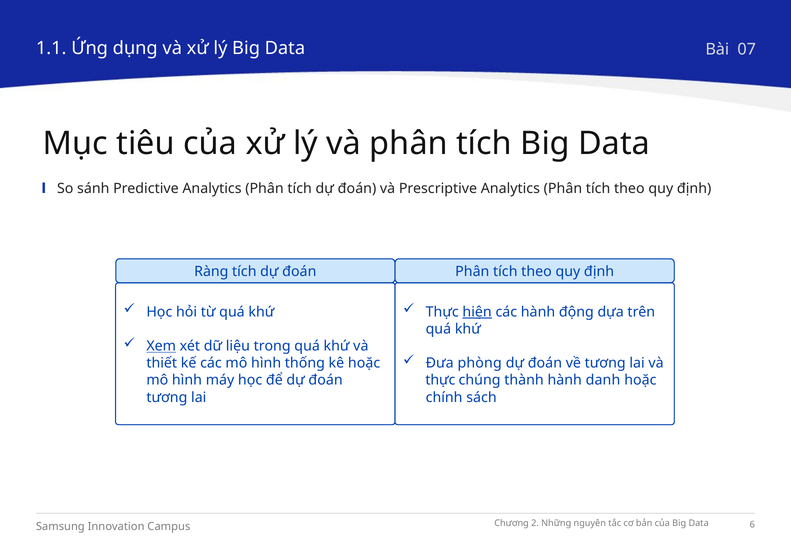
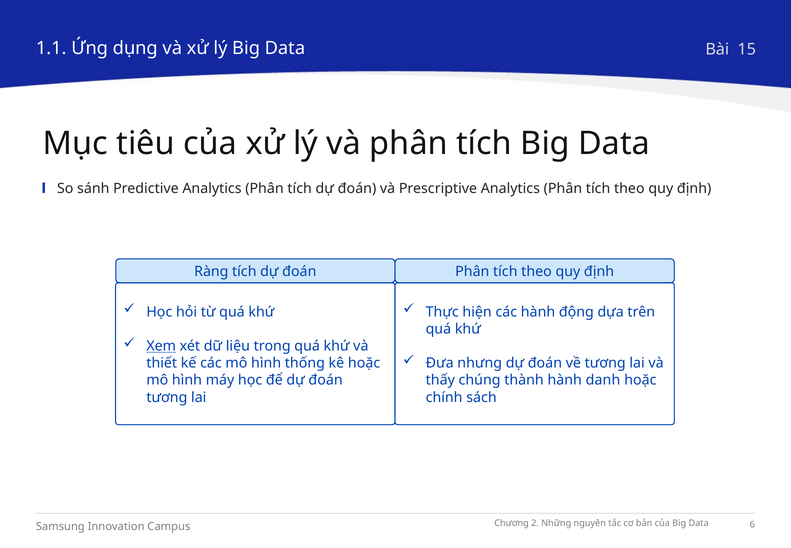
07: 07 -> 15
hiện underline: present -> none
phòng: phòng -> nhưng
thực at (440, 380): thực -> thấy
